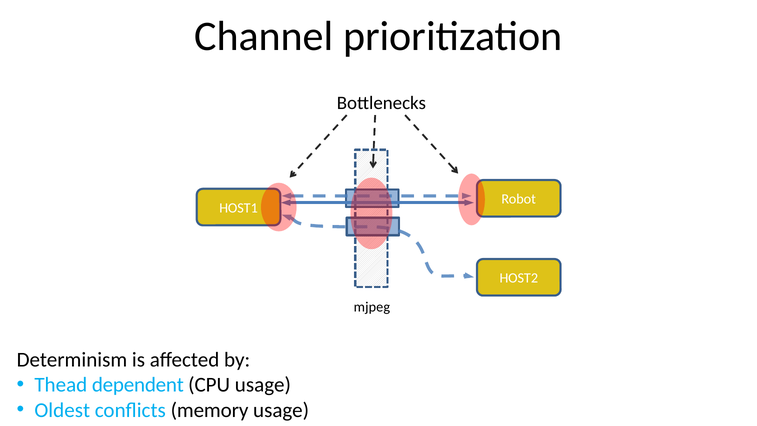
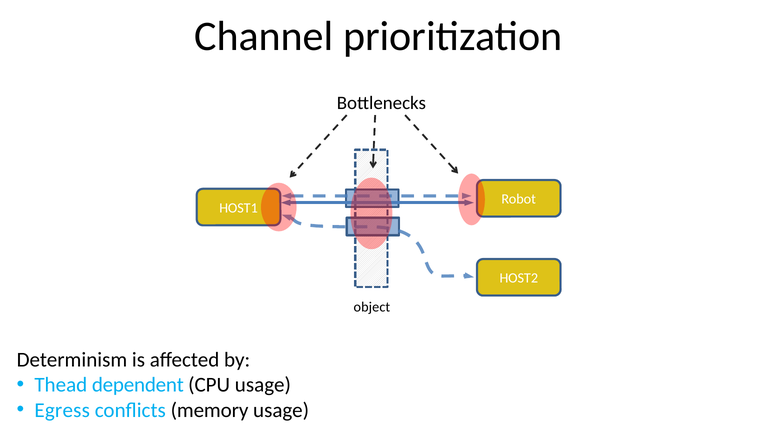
mjpeg: mjpeg -> object
Oldest: Oldest -> Egress
